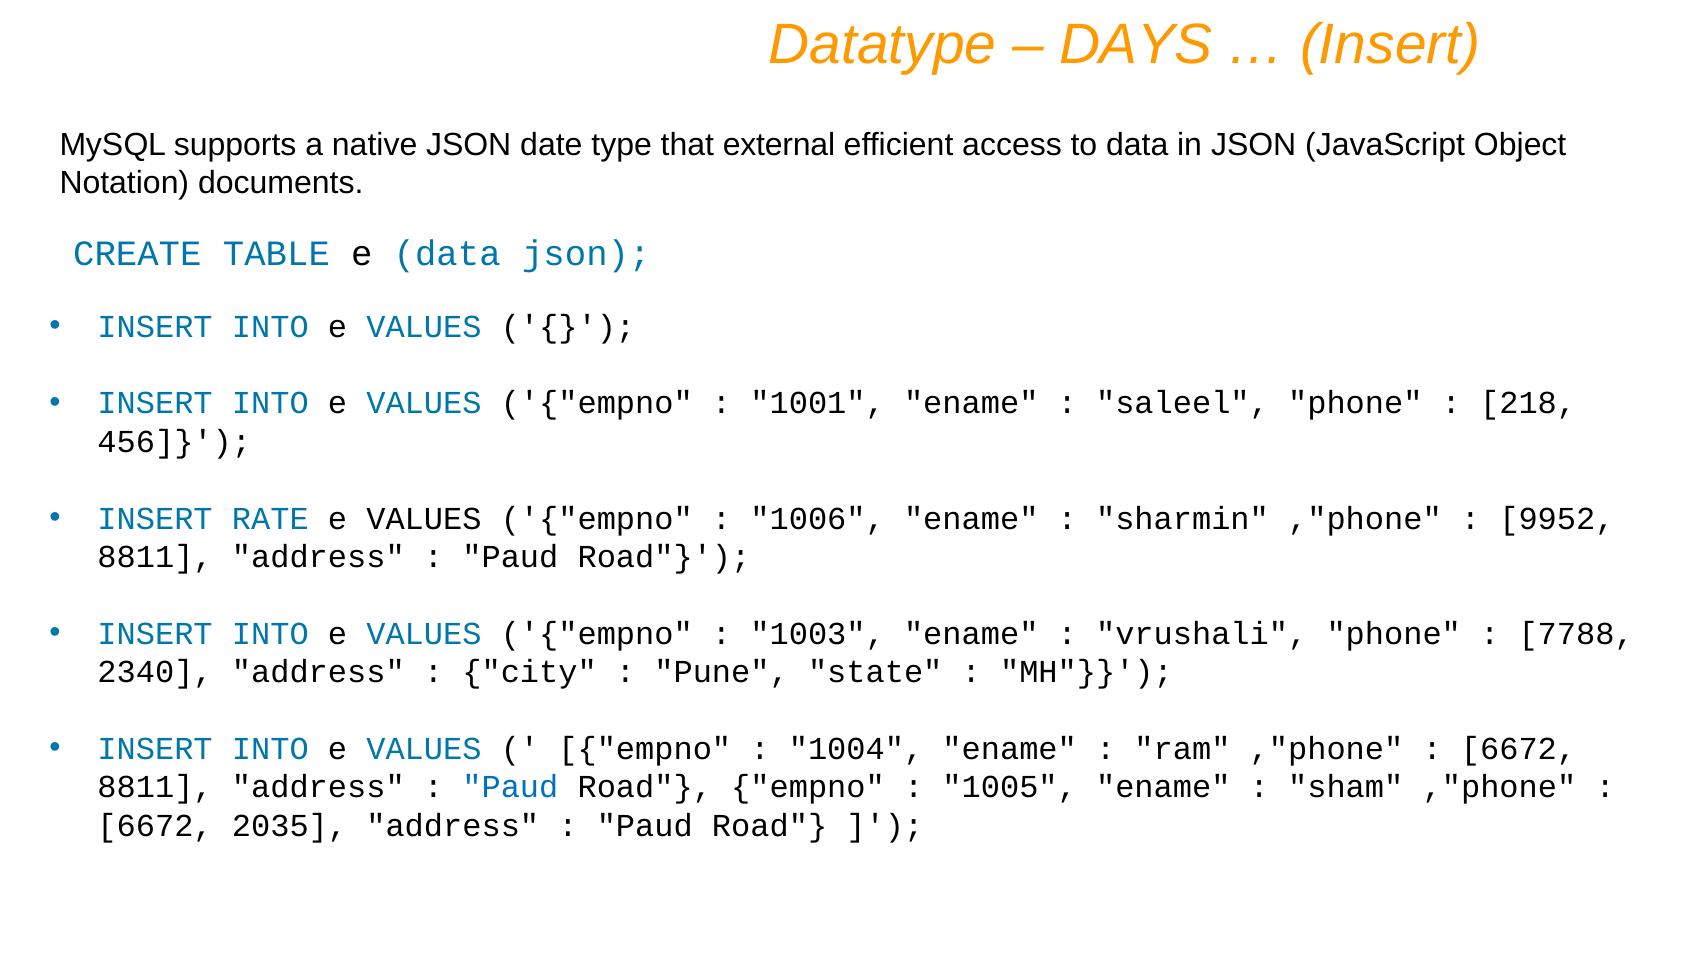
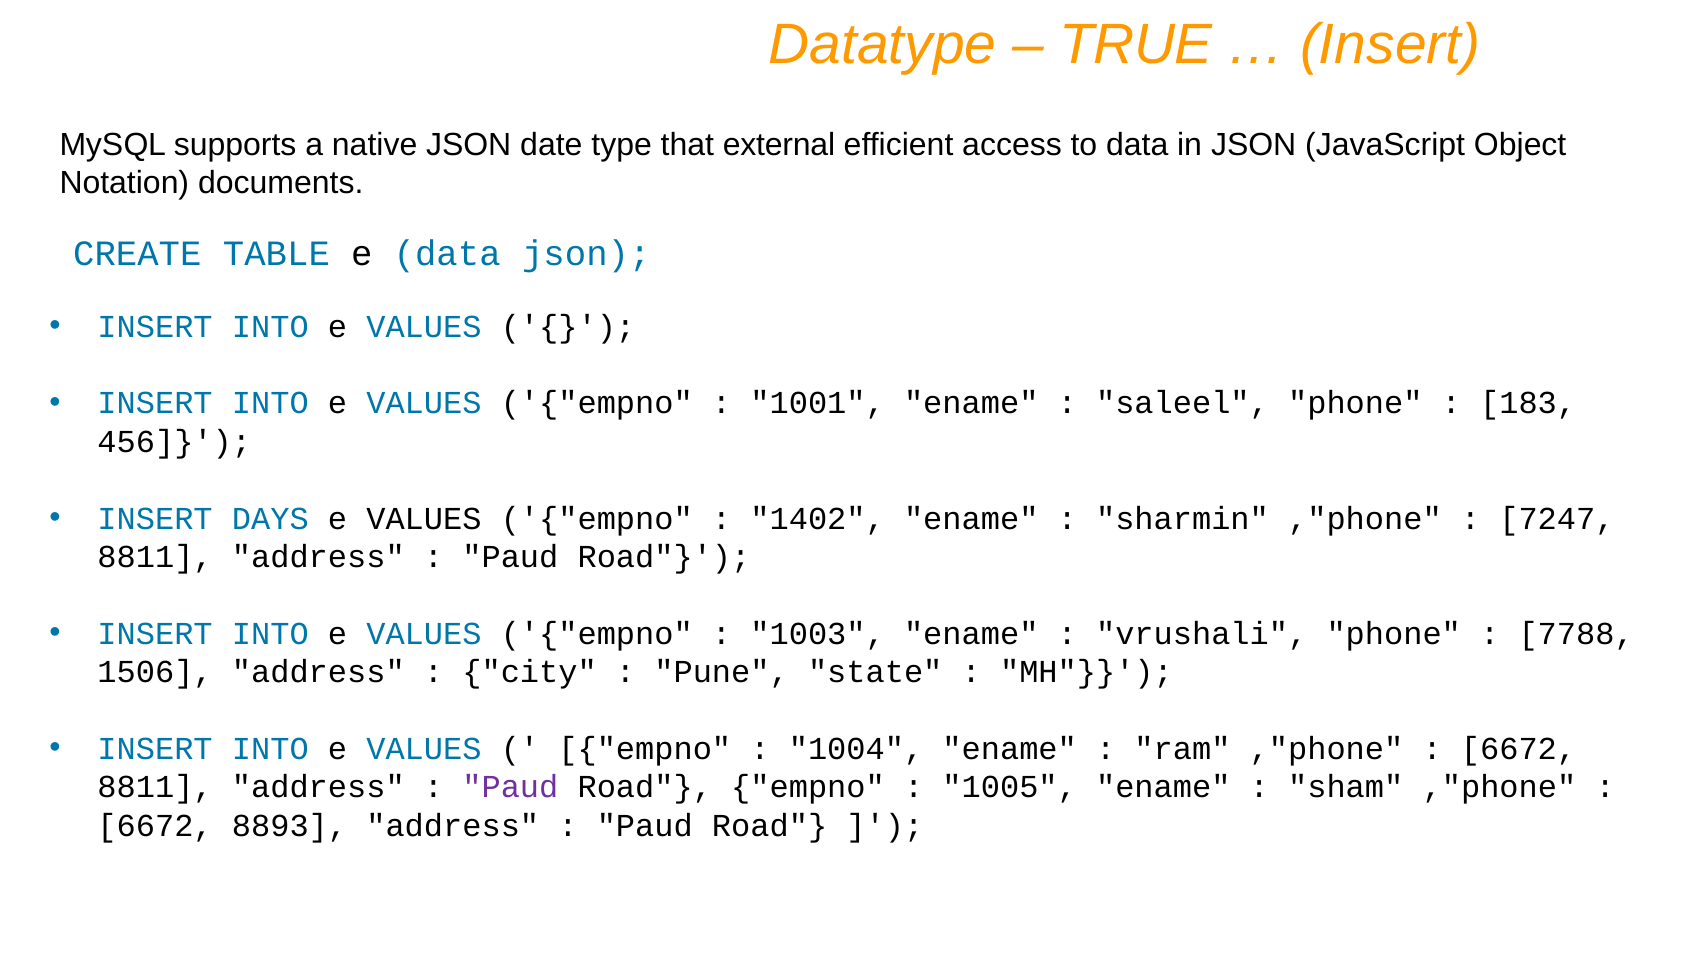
DAYS: DAYS -> TRUE
218: 218 -> 183
RATE: RATE -> DAYS
1006: 1006 -> 1402
9952: 9952 -> 7247
2340: 2340 -> 1506
Paud at (510, 787) colour: blue -> purple
2035: 2035 -> 8893
